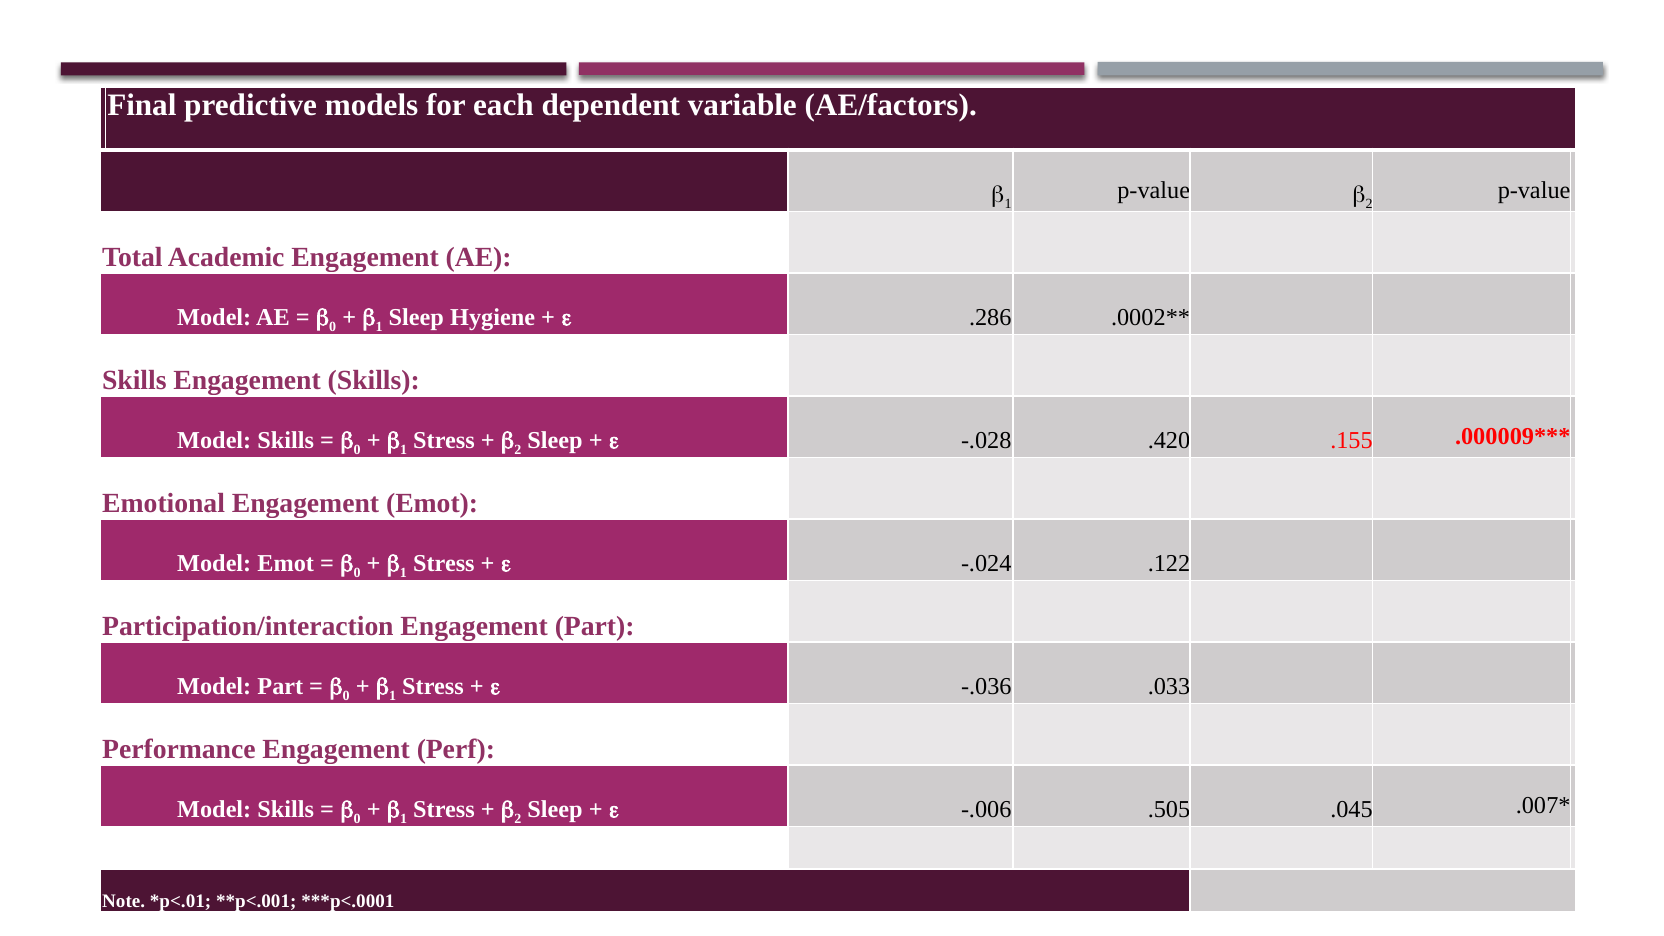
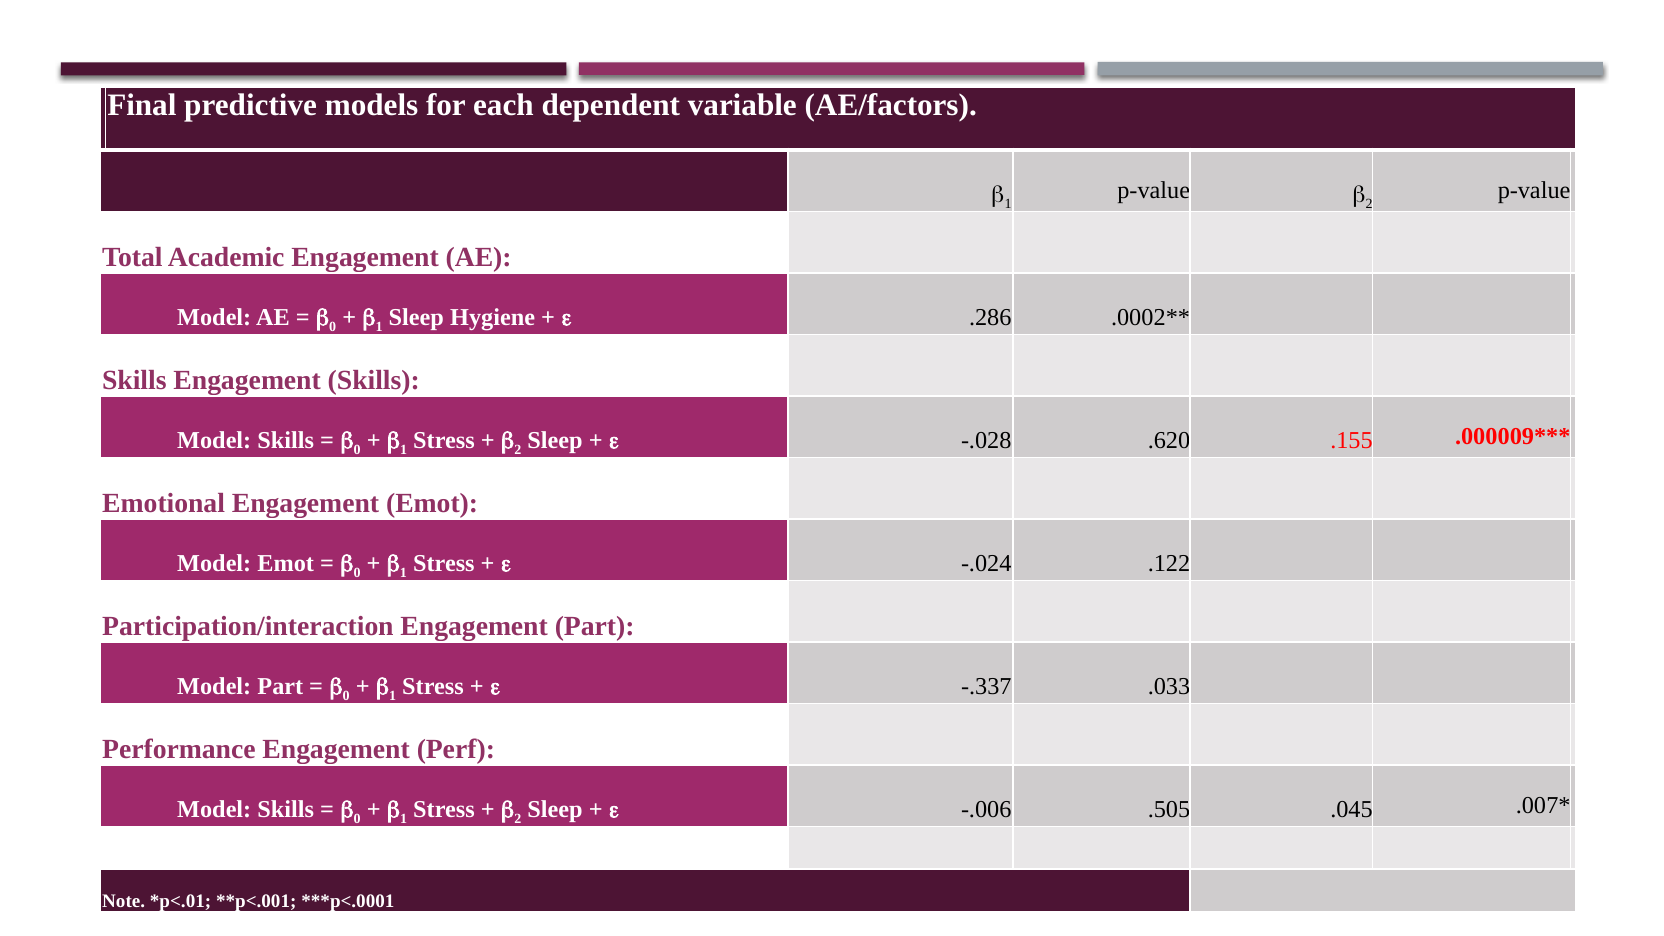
.420: .420 -> .620
-.036: -.036 -> -.337
